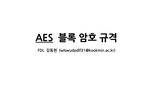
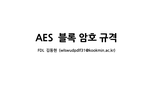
AES underline: present -> none
